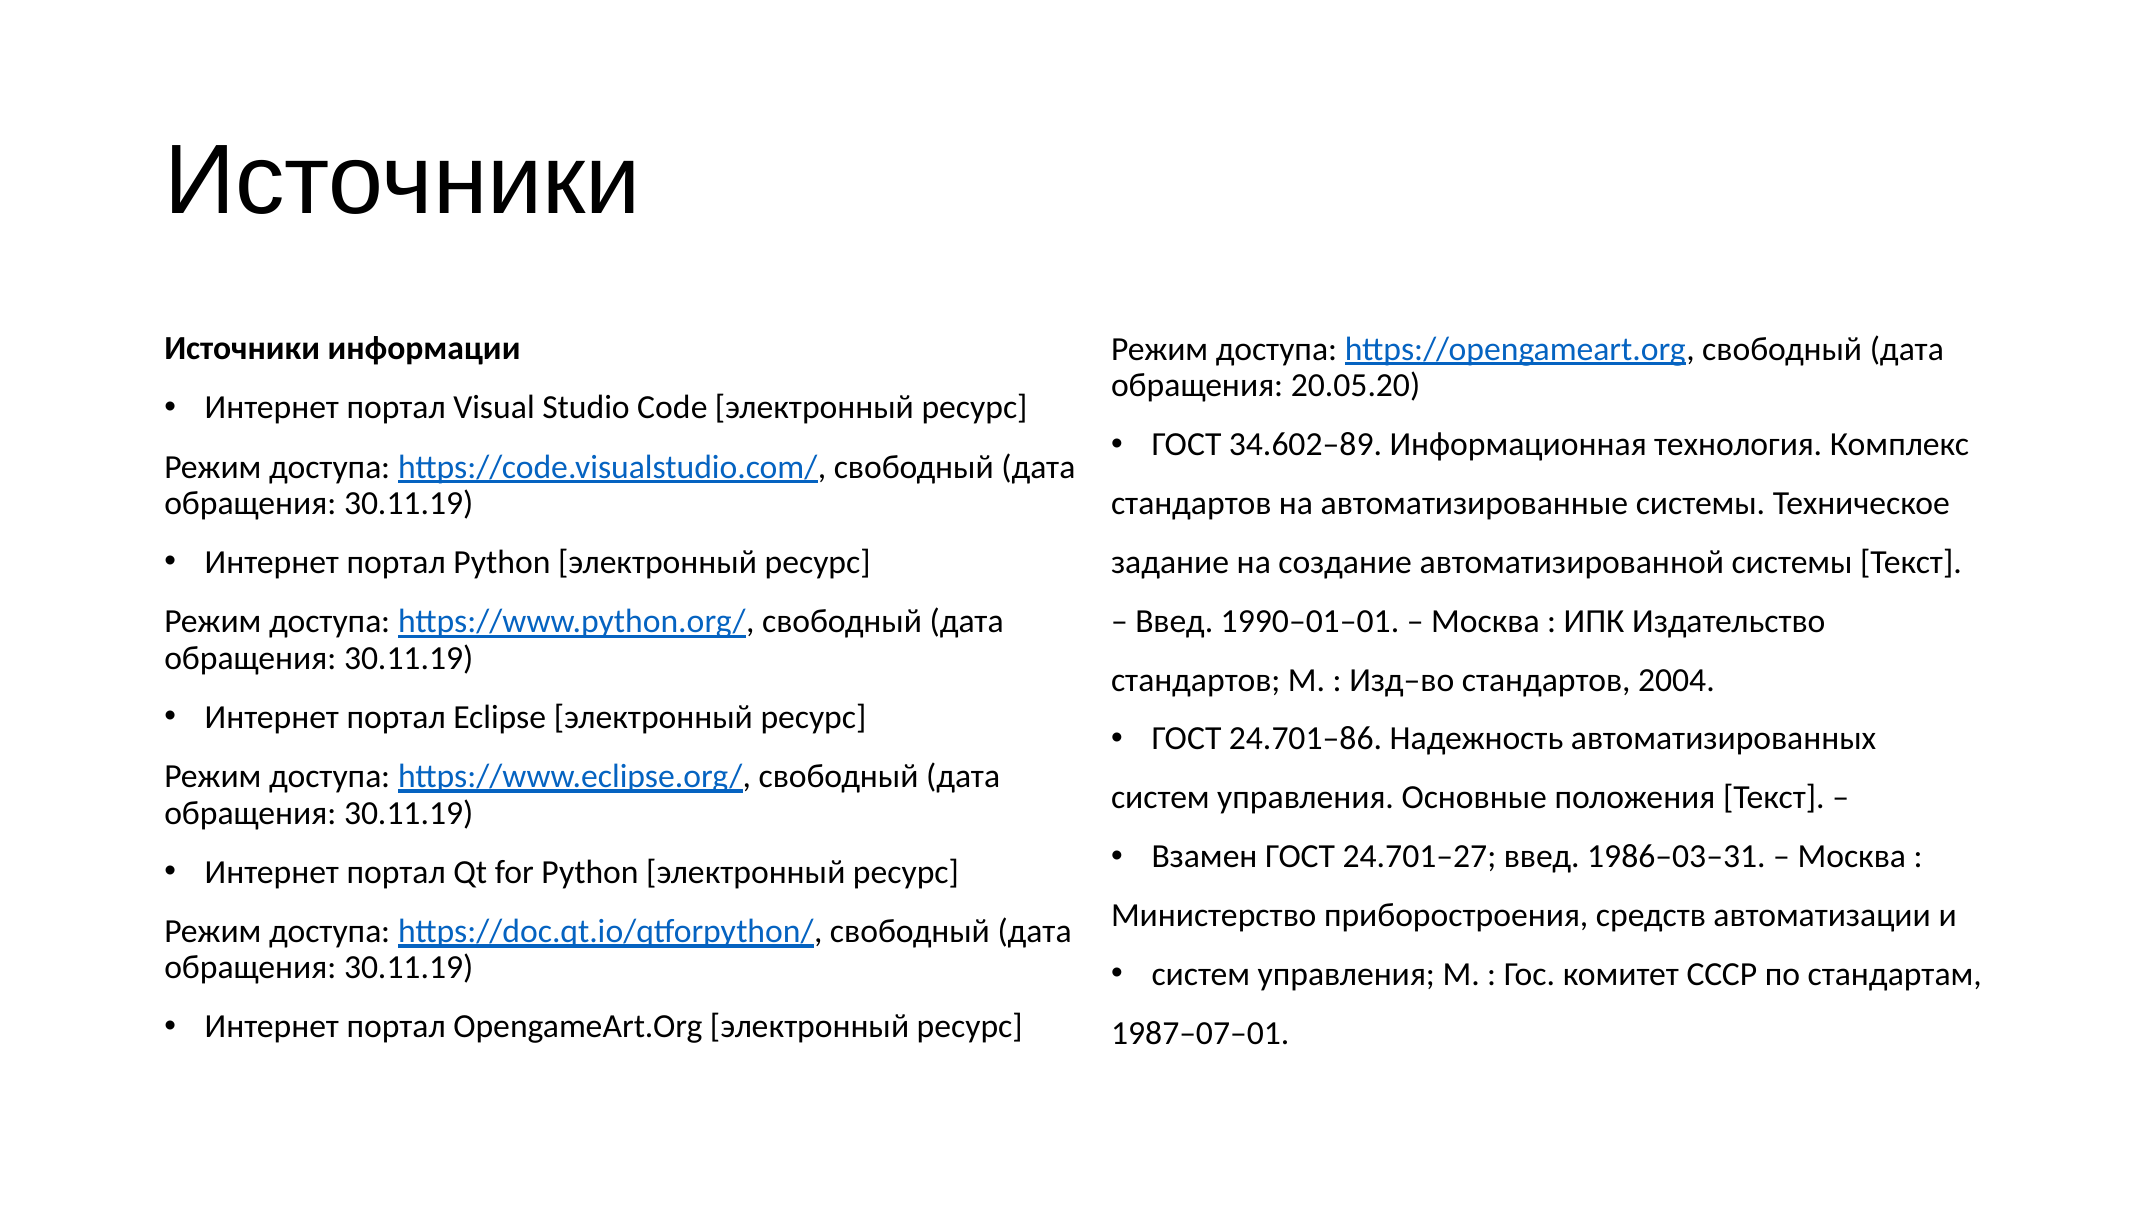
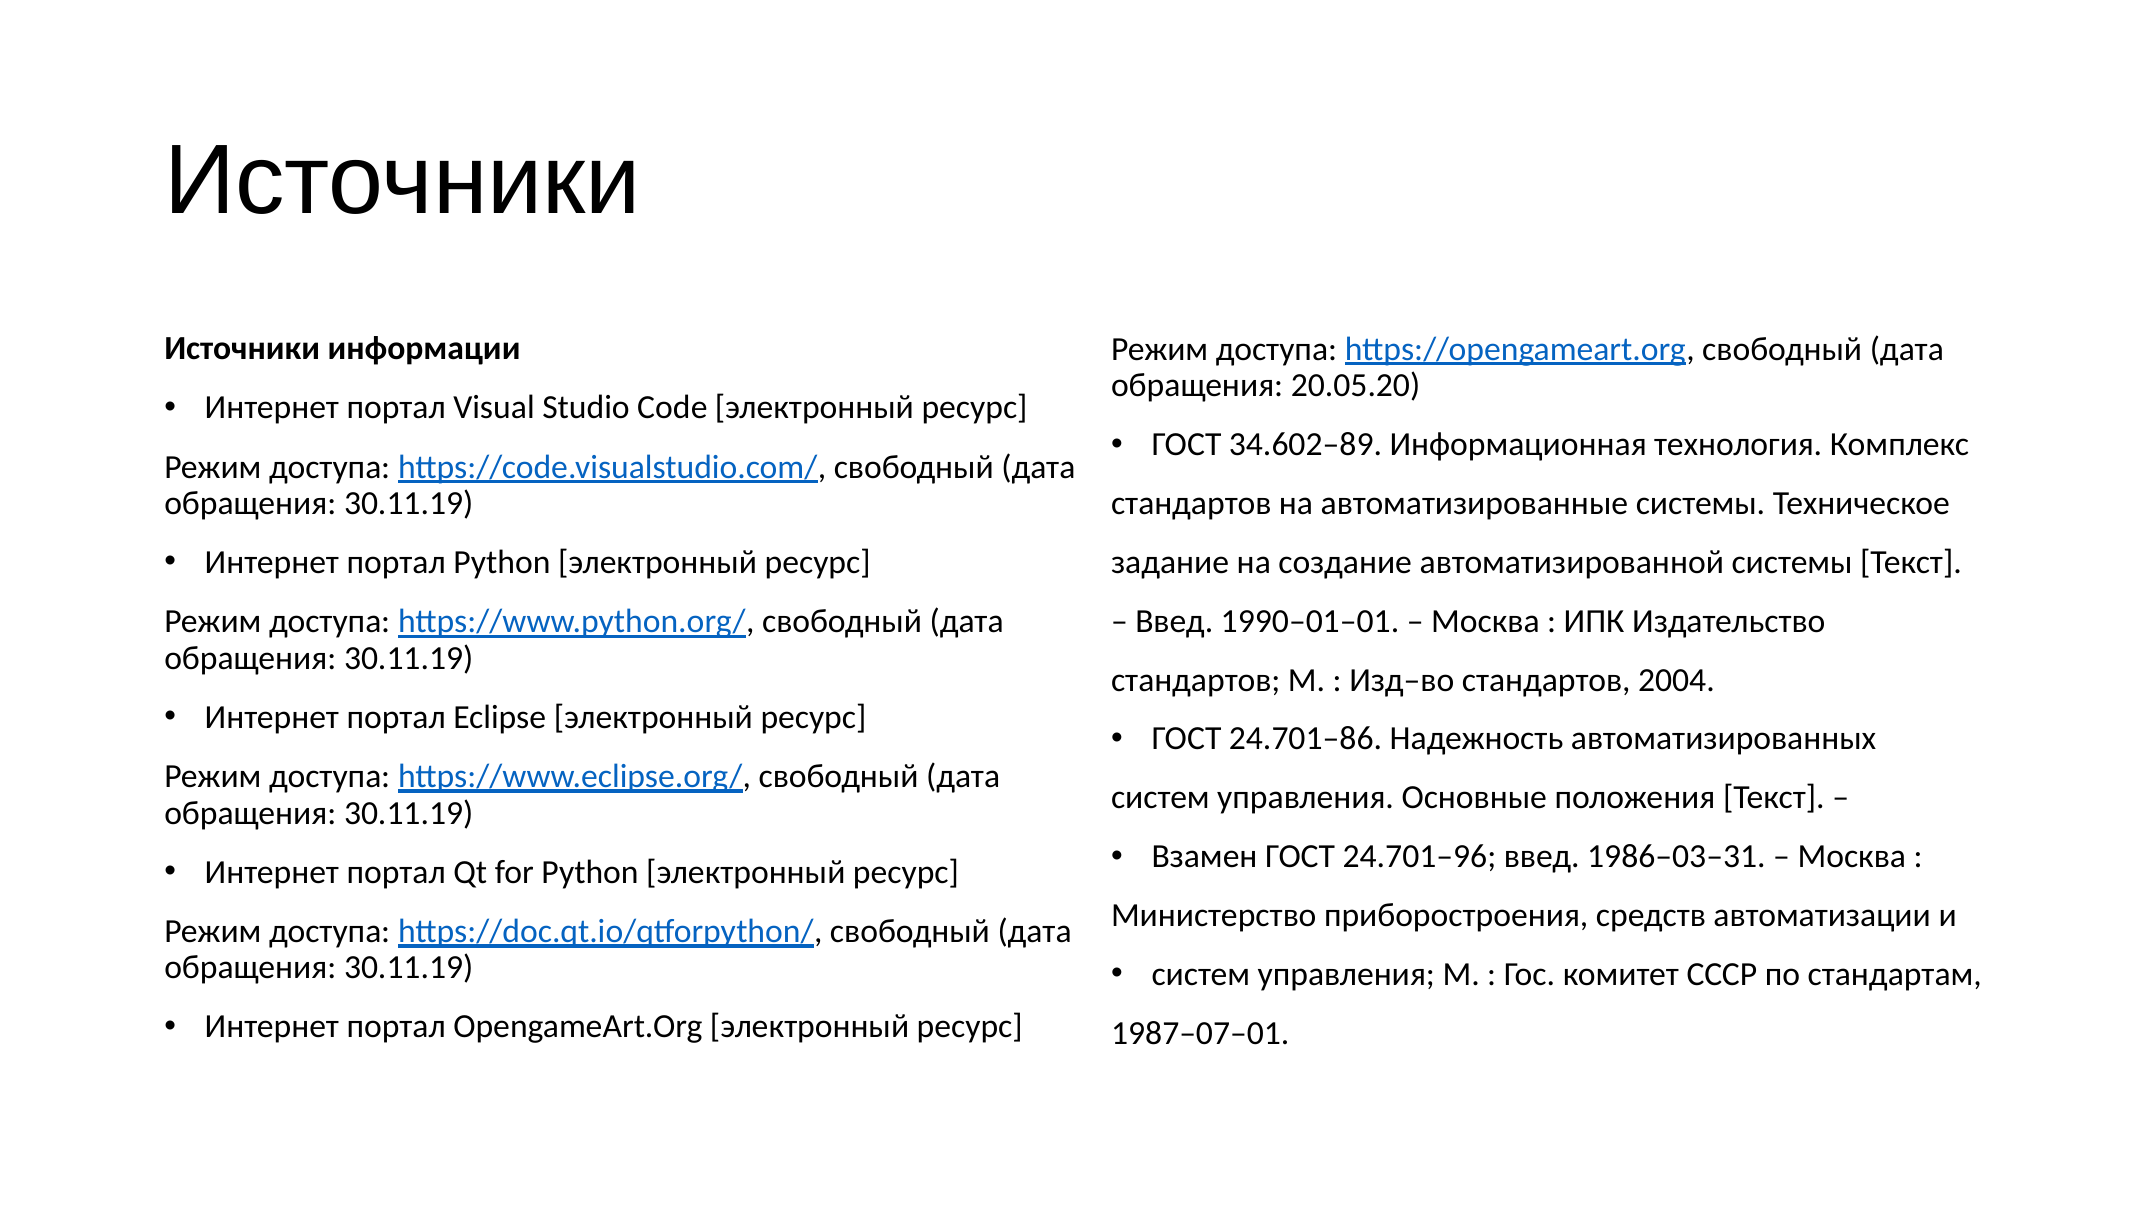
24.701–27: 24.701–27 -> 24.701–96
